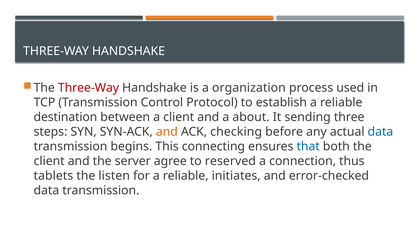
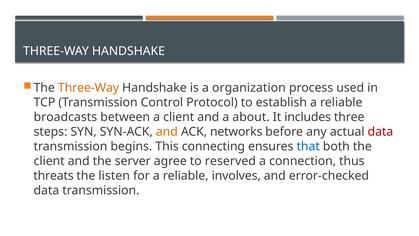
Three-Way at (89, 88) colour: red -> orange
destination: destination -> broadcasts
sending: sending -> includes
checking: checking -> networks
data at (380, 132) colour: blue -> red
tablets: tablets -> threats
initiates: initiates -> involves
